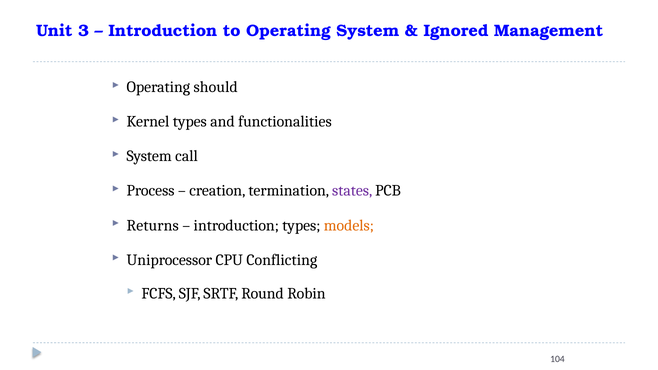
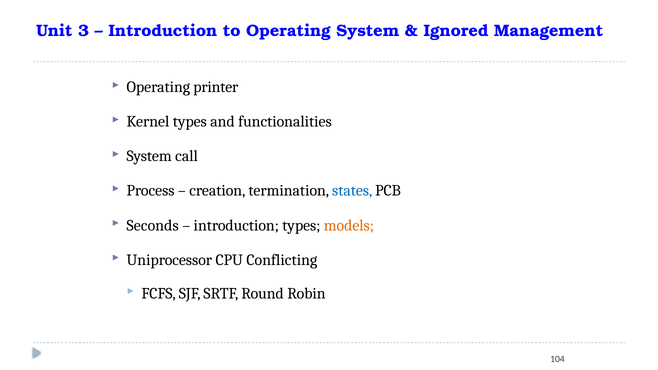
should: should -> printer
states colour: purple -> blue
Returns: Returns -> Seconds
